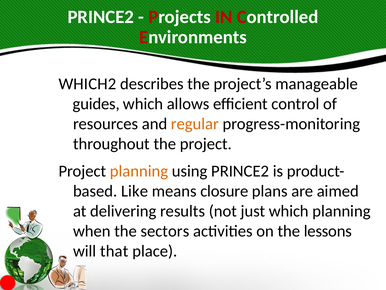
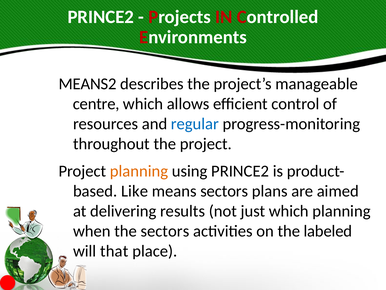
WHICH2: WHICH2 -> MEANS2
guides: guides -> centre
regular colour: orange -> blue
means closure: closure -> sectors
lessons: lessons -> labeled
